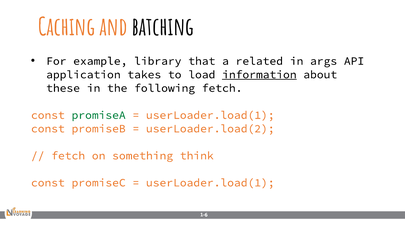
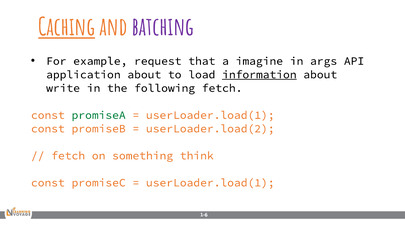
Caching underline: none -> present
batching colour: black -> purple
library: library -> request
related: related -> imagine
application takes: takes -> about
these: these -> write
